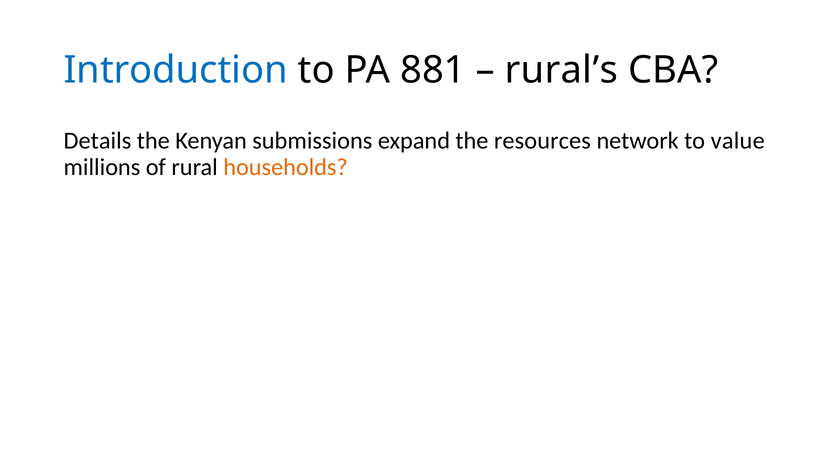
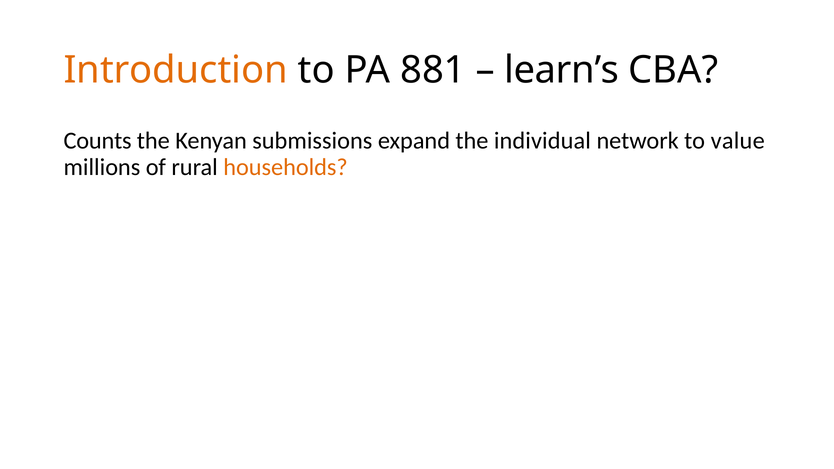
Introduction colour: blue -> orange
rural’s: rural’s -> learn’s
Details: Details -> Counts
resources: resources -> individual
